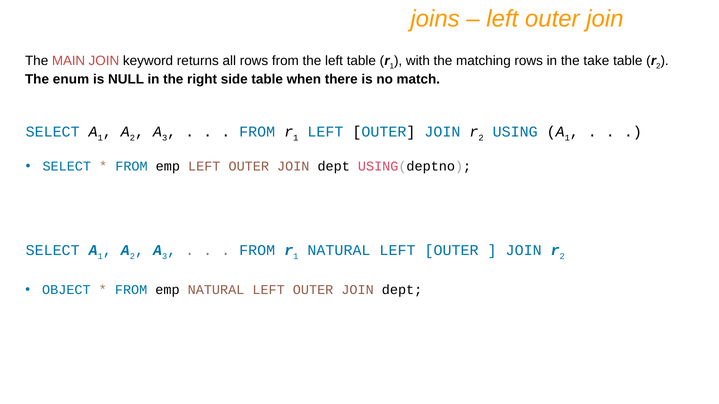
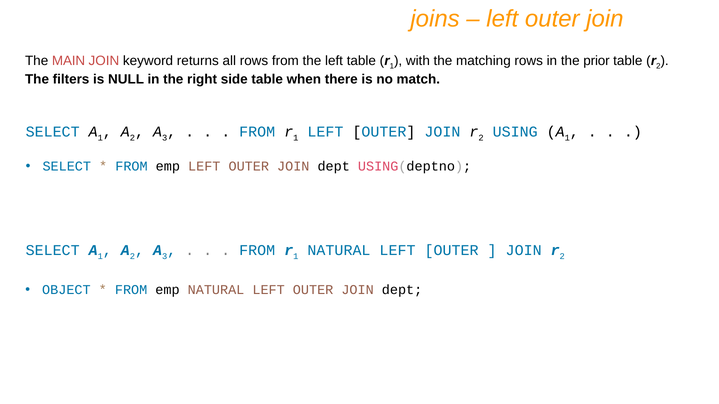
take: take -> prior
enum: enum -> filters
